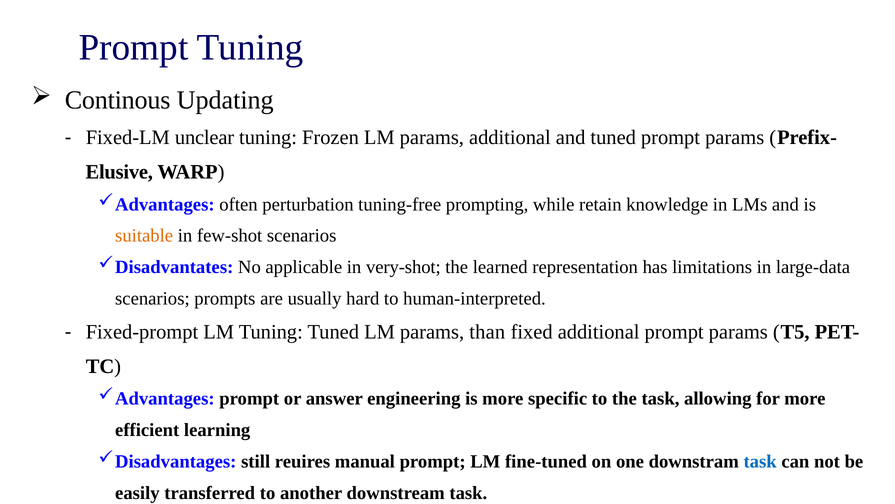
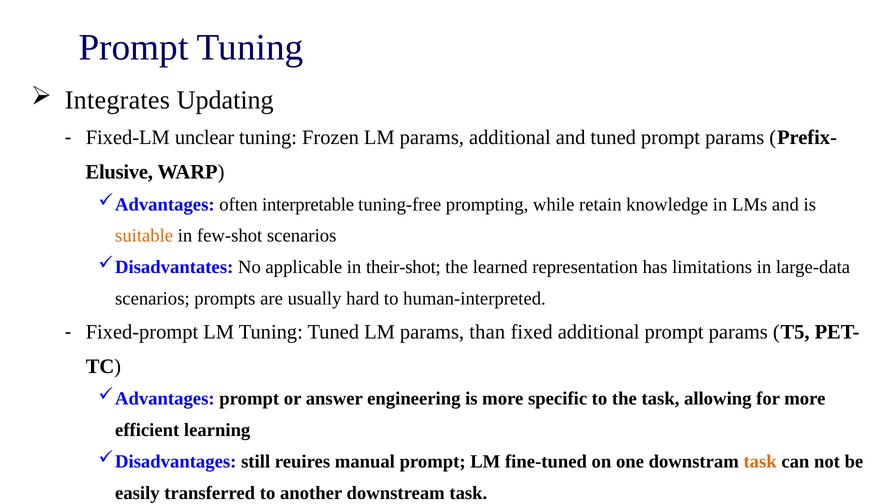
Continous: Continous -> Integrates
perturbation: perturbation -> interpretable
very-shot: very-shot -> their-shot
task at (760, 461) colour: blue -> orange
